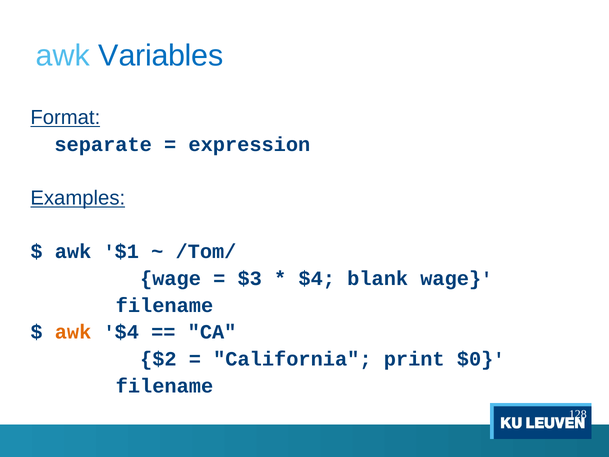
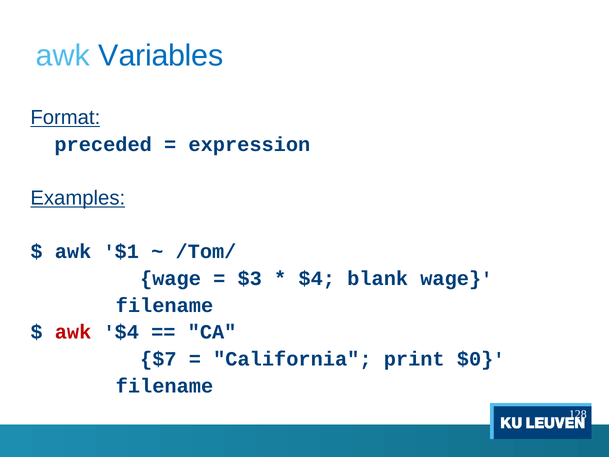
separate: separate -> preceded
awk at (73, 332) colour: orange -> red
$2: $2 -> $7
